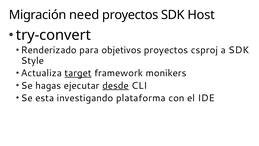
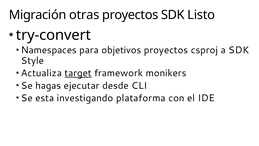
need: need -> otras
Host: Host -> Listo
Renderizado: Renderizado -> Namespaces
desde underline: present -> none
